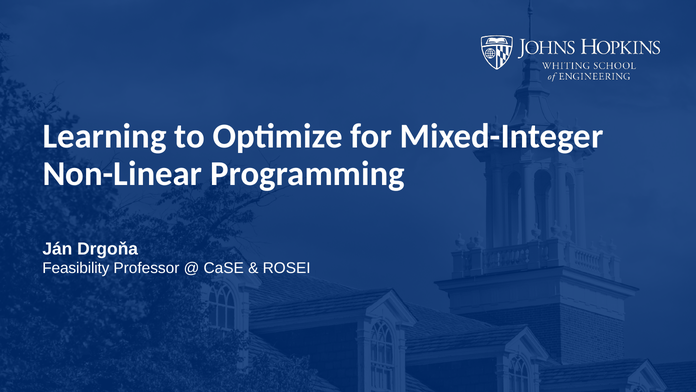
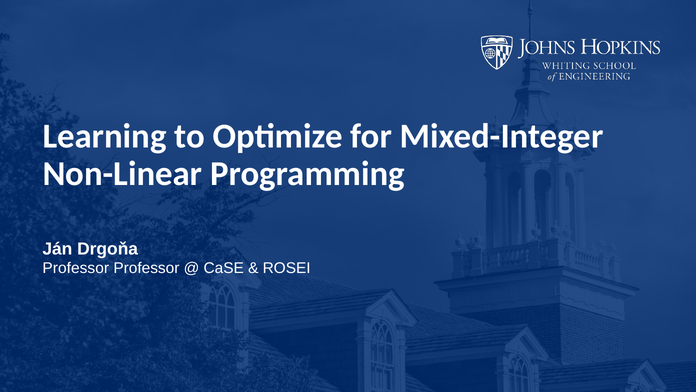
Feasibility at (76, 268): Feasibility -> Professor
